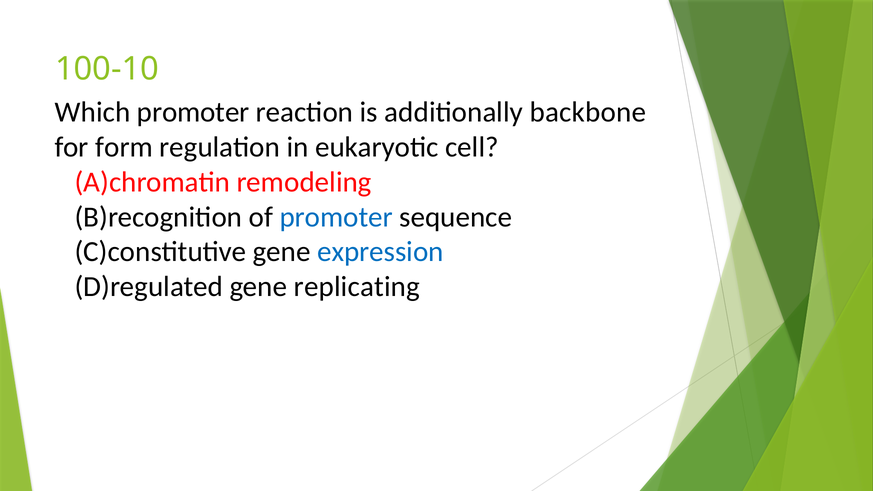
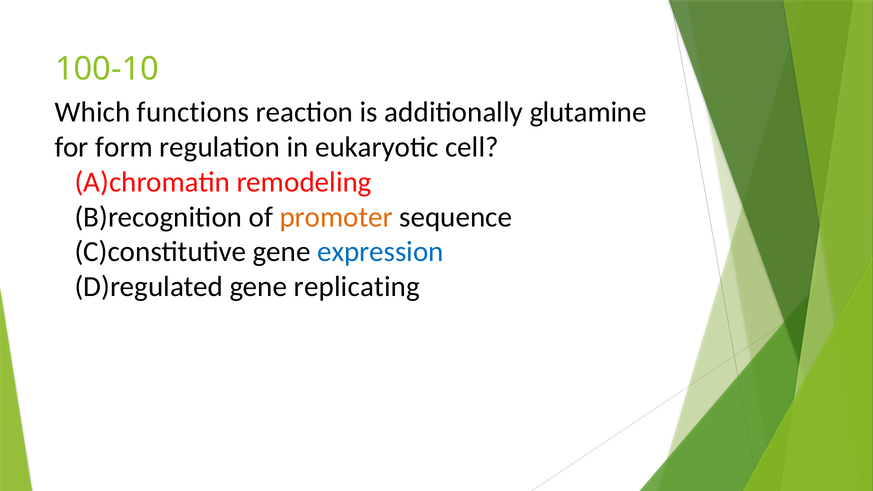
Which promoter: promoter -> functions
backbone: backbone -> glutamine
promoter at (336, 217) colour: blue -> orange
